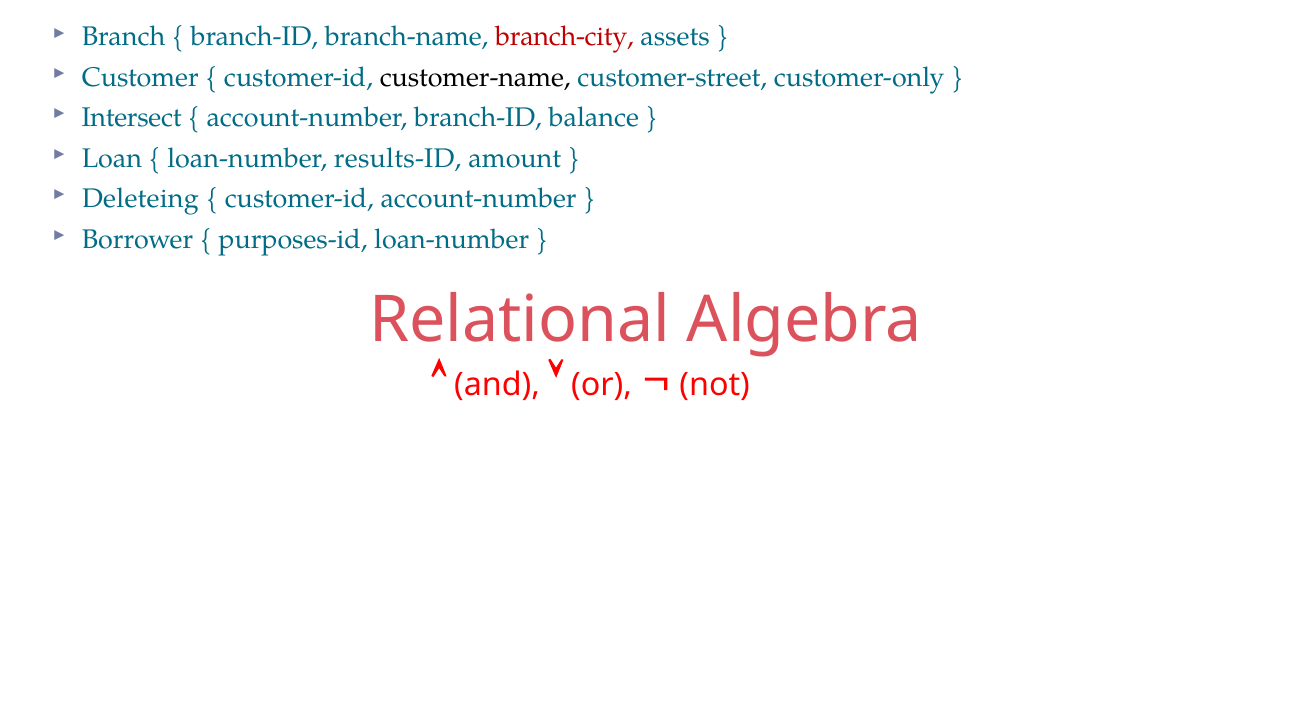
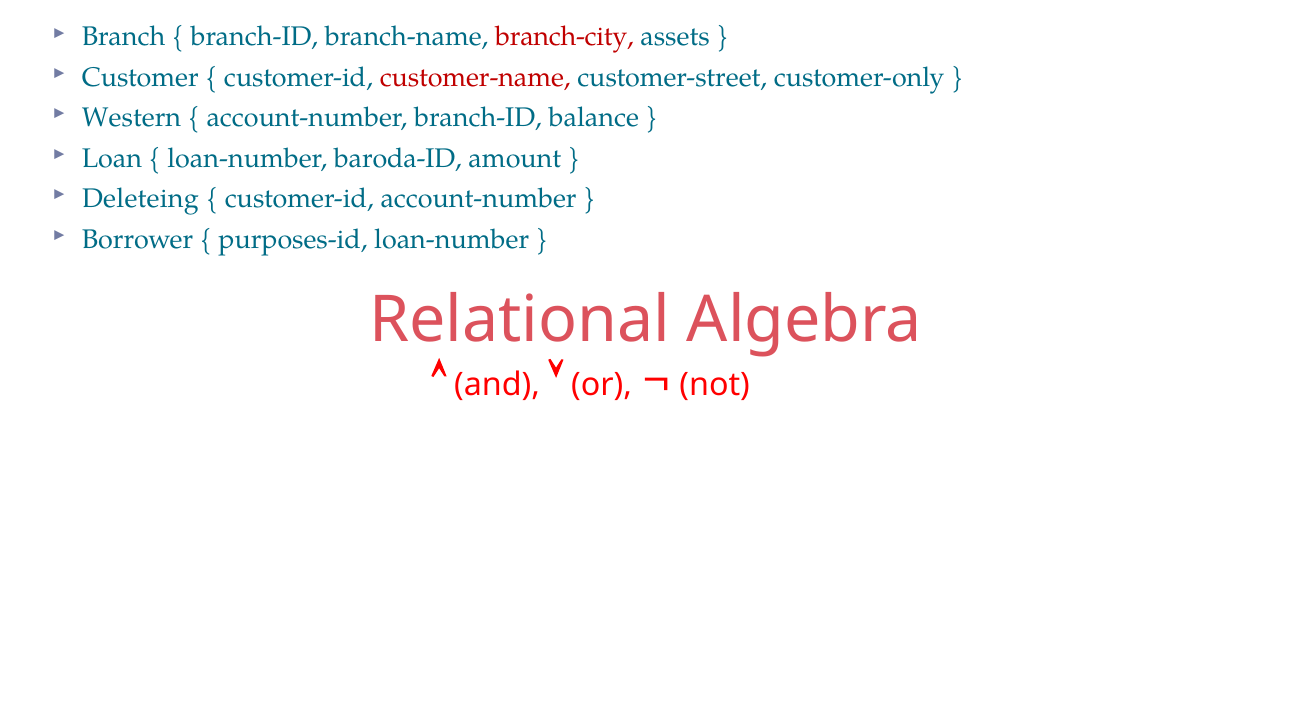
customer-name colour: black -> red
Intersect: Intersect -> Western
results-ID: results-ID -> baroda-ID
